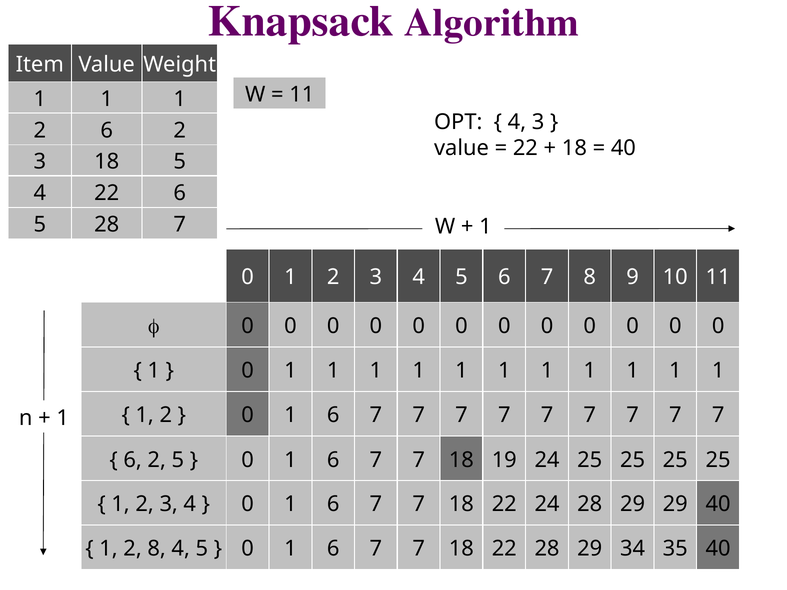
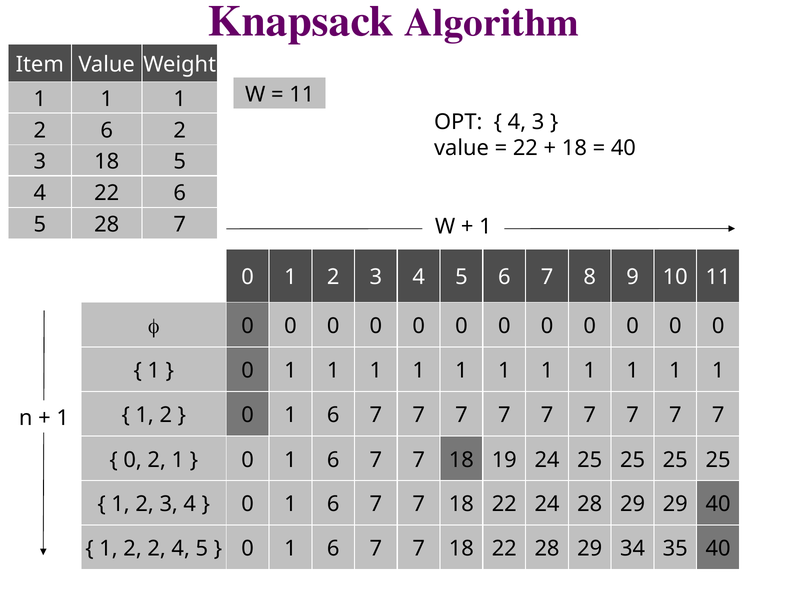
6 at (133, 460): 6 -> 0
2 5: 5 -> 1
2 8: 8 -> 2
